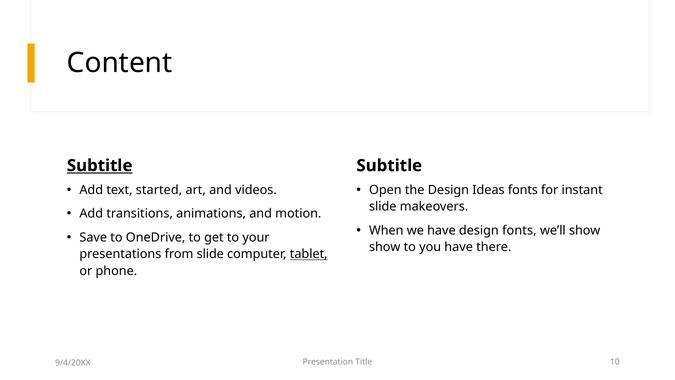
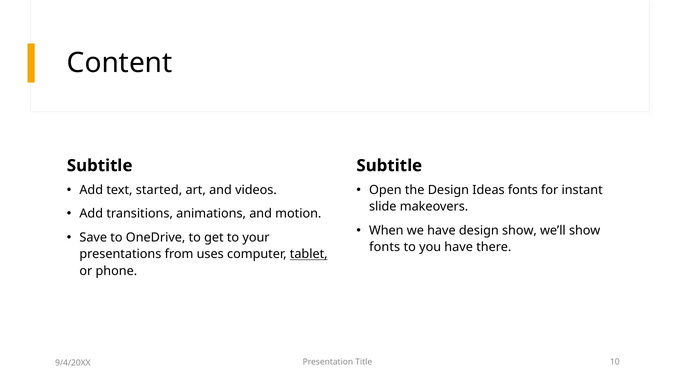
Subtitle at (100, 165) underline: present -> none
design fonts: fonts -> show
show at (385, 247): show -> fonts
from slide: slide -> uses
